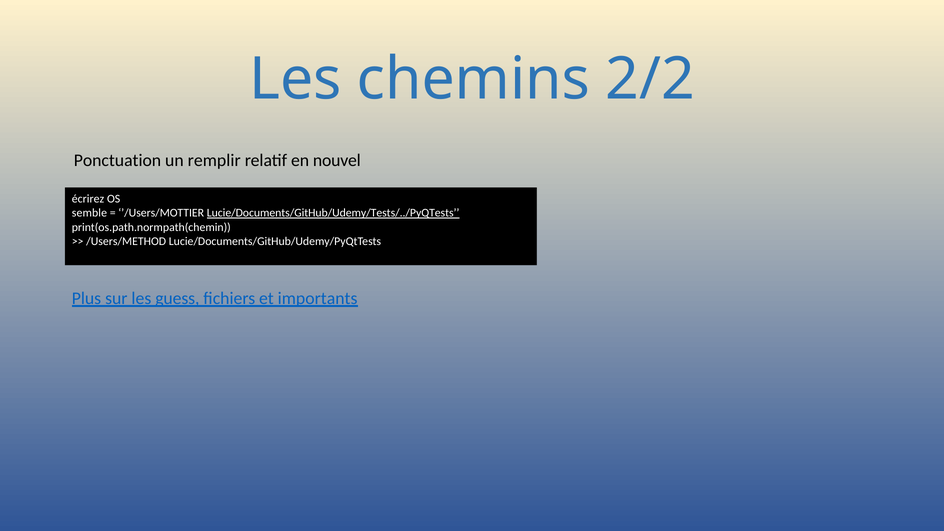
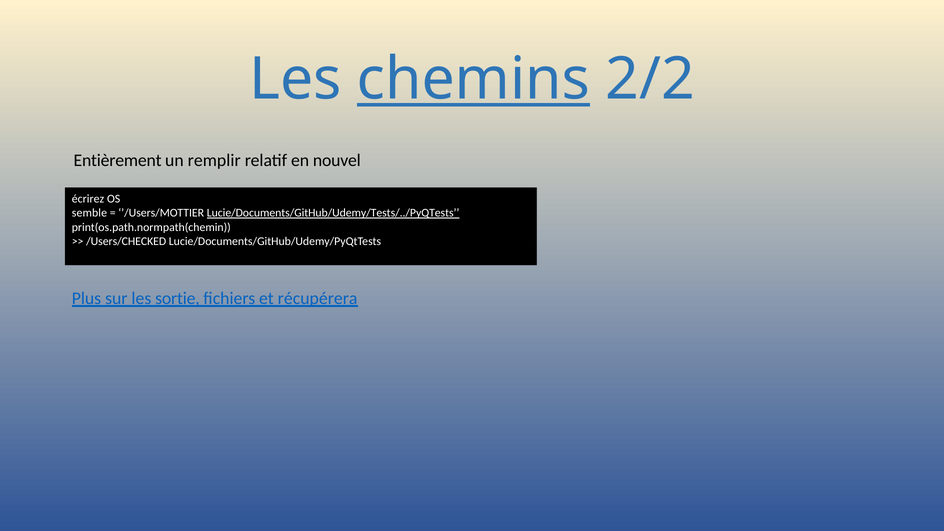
chemins underline: none -> present
Ponctuation: Ponctuation -> Entièrement
/Users/METHOD: /Users/METHOD -> /Users/CHECKED
guess: guess -> sortie
importants: importants -> récupérera
